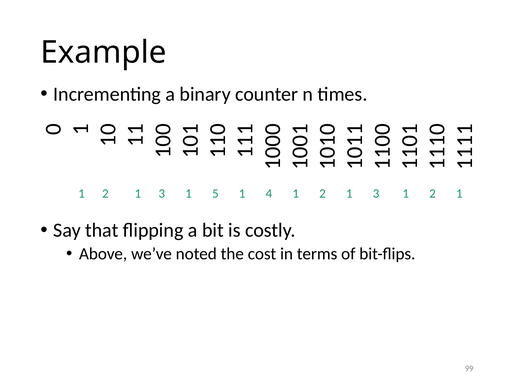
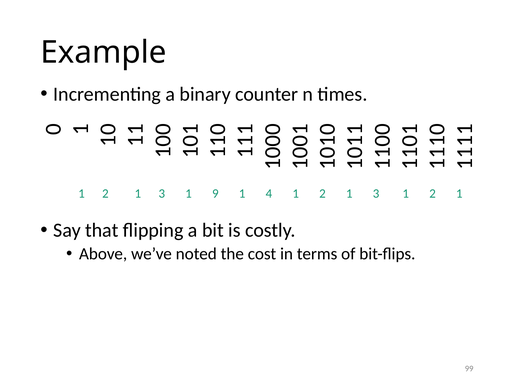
5: 5 -> 9
